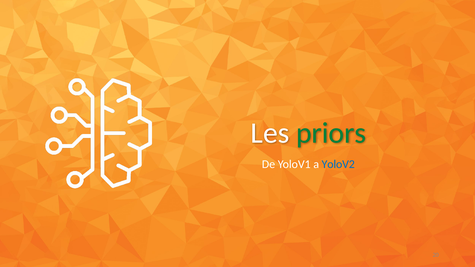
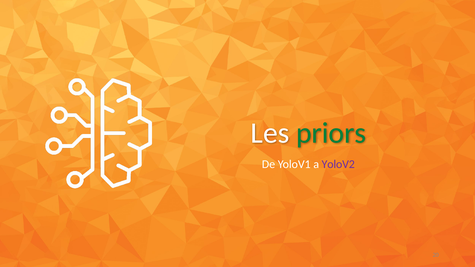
YoloV2 colour: blue -> purple
